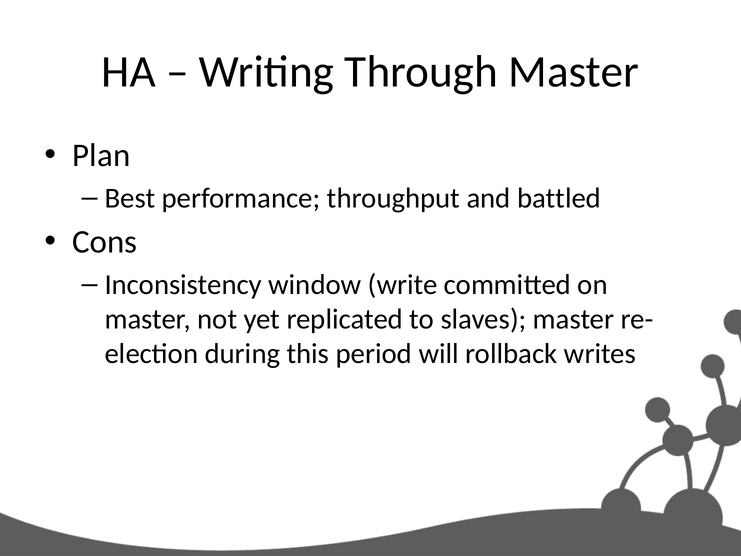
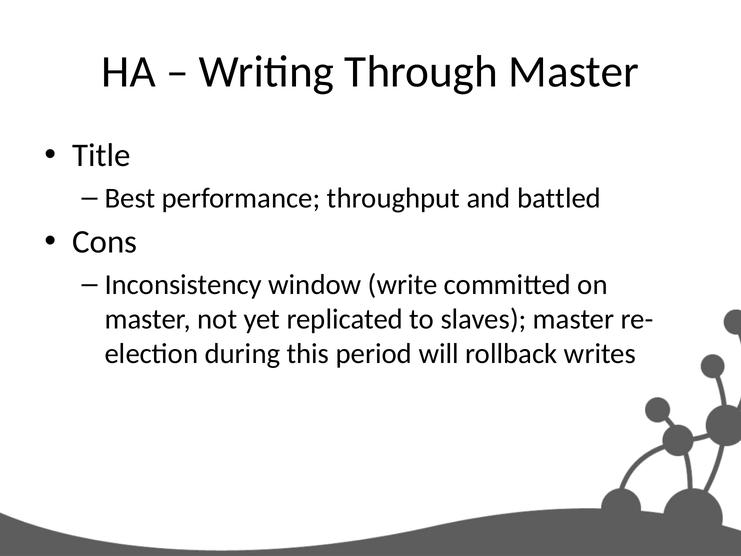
Plan: Plan -> Title
